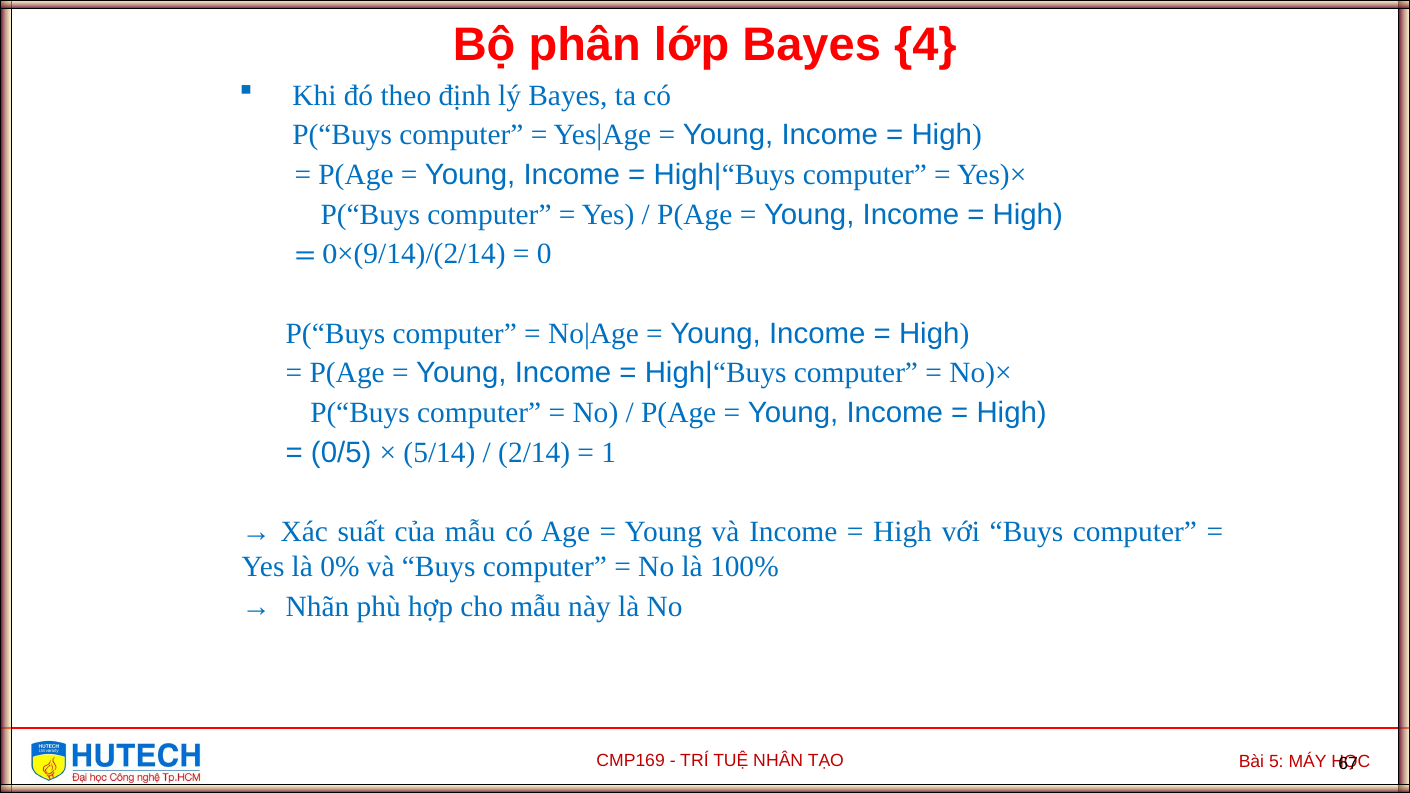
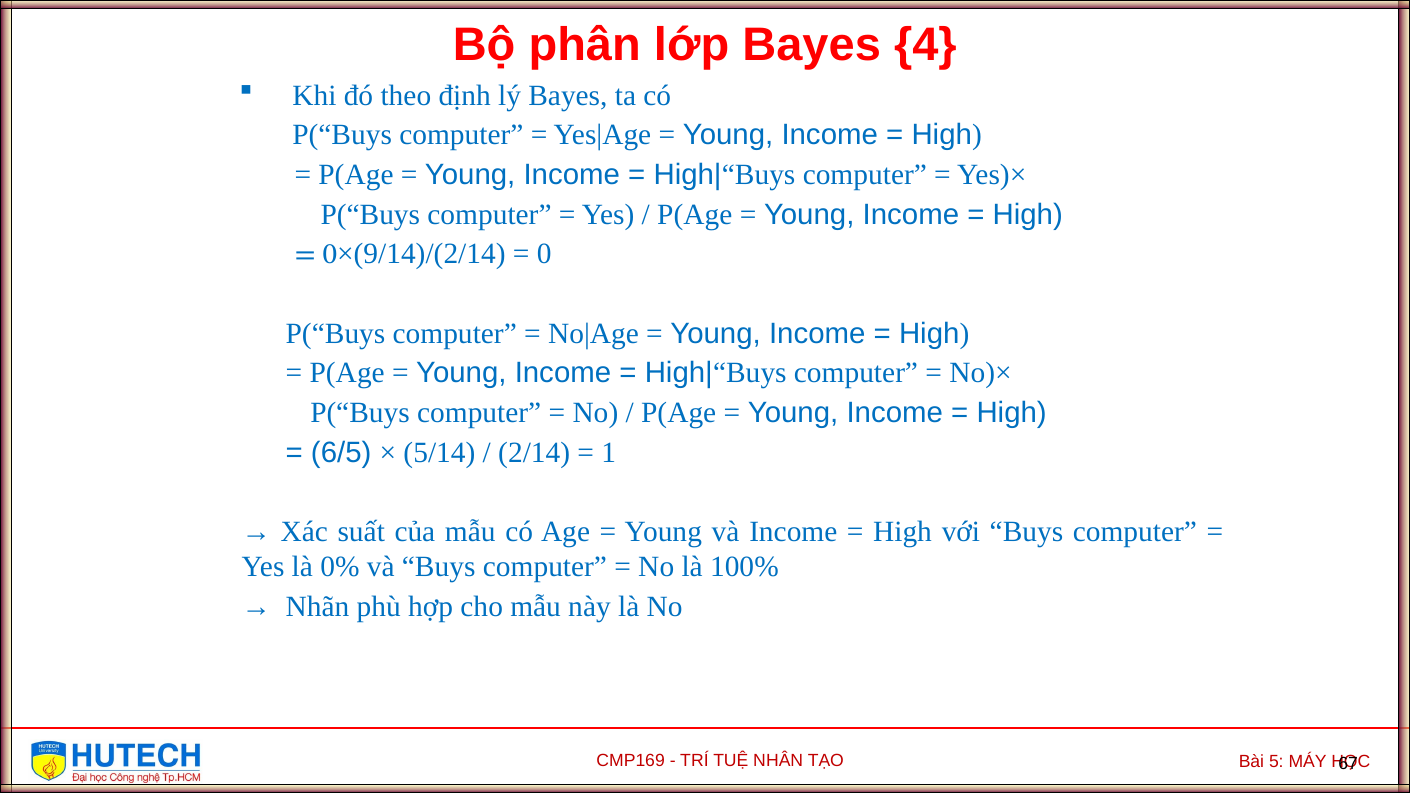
0/5: 0/5 -> 6/5
